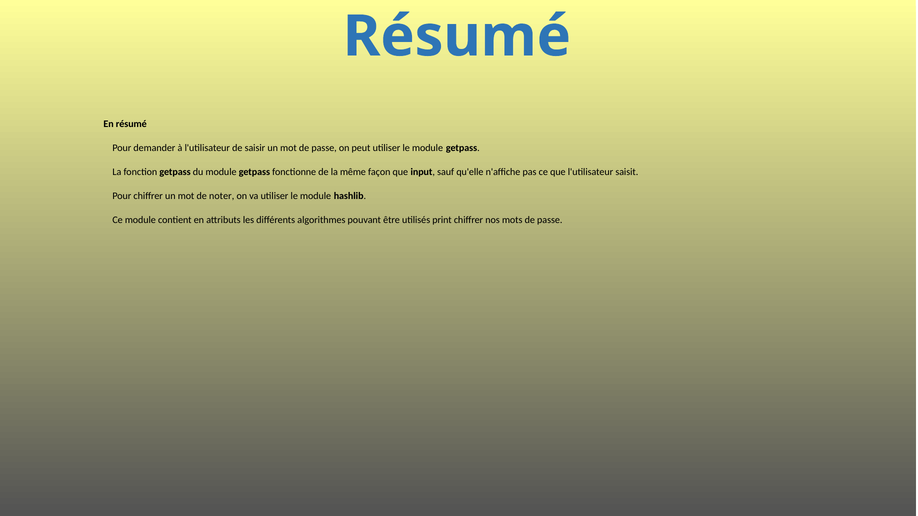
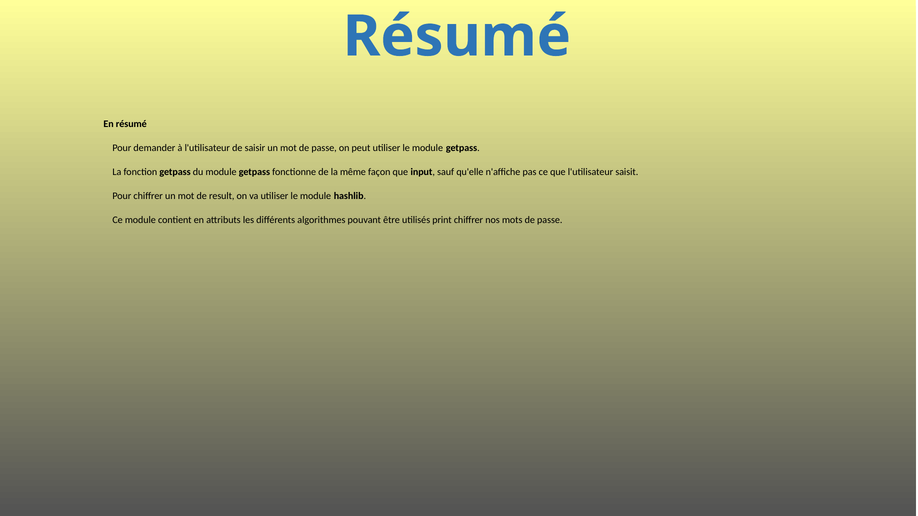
noter: noter -> result
